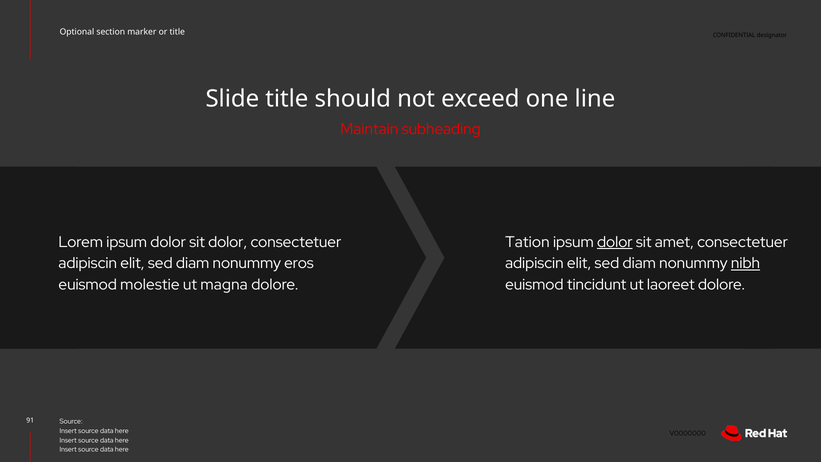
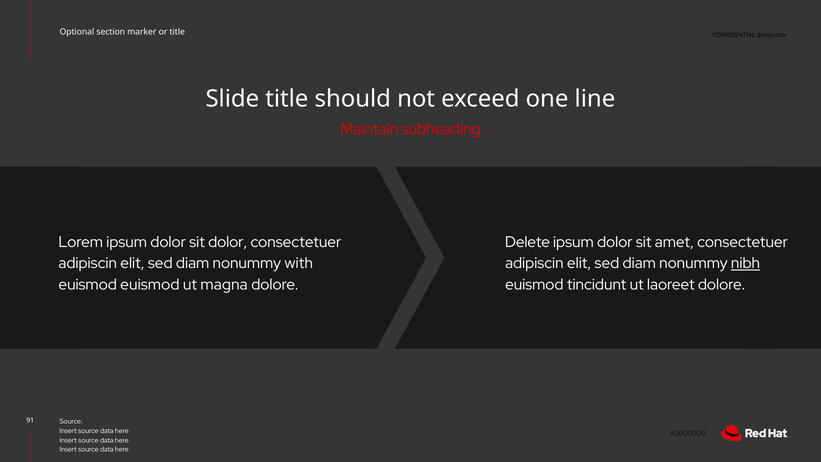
Tation: Tation -> Delete
dolor at (615, 242) underline: present -> none
eros: eros -> with
euismod molestie: molestie -> euismod
